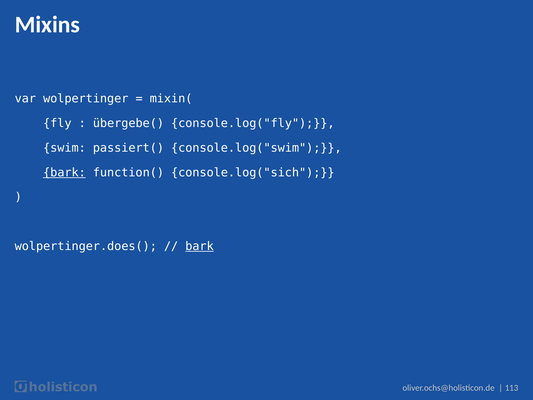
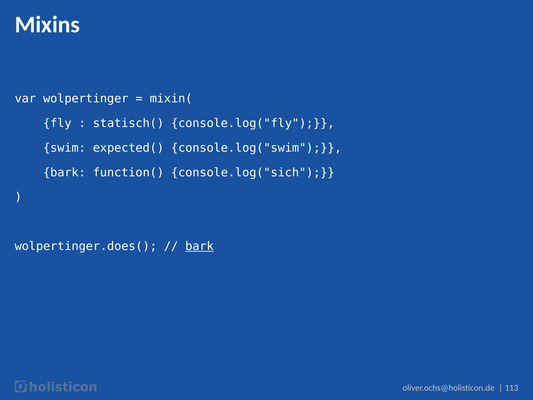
übergebe(: übergebe( -> statisch(
passiert(: passiert( -> expected(
bark at (64, 172) underline: present -> none
